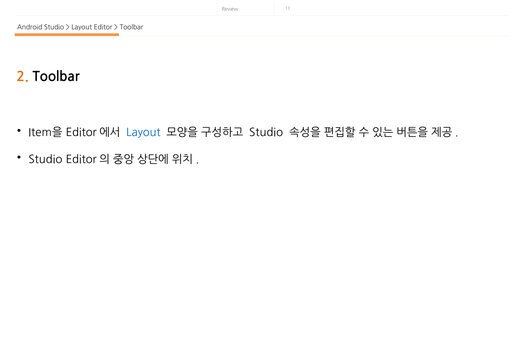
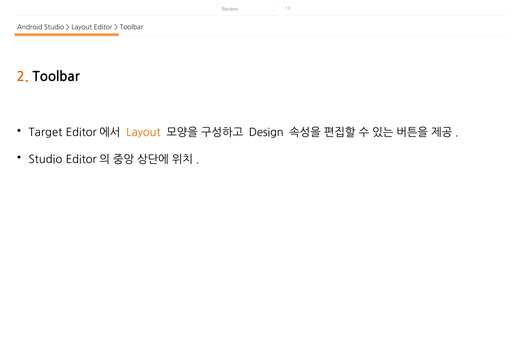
Item을: Item을 -> Target
Layout at (143, 133) colour: blue -> orange
Studio at (266, 133): Studio -> Design
